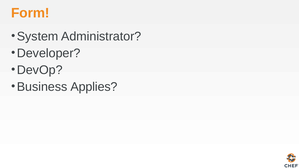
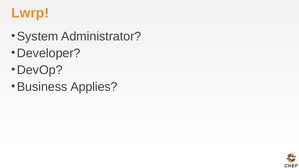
Form: Form -> Lwrp
